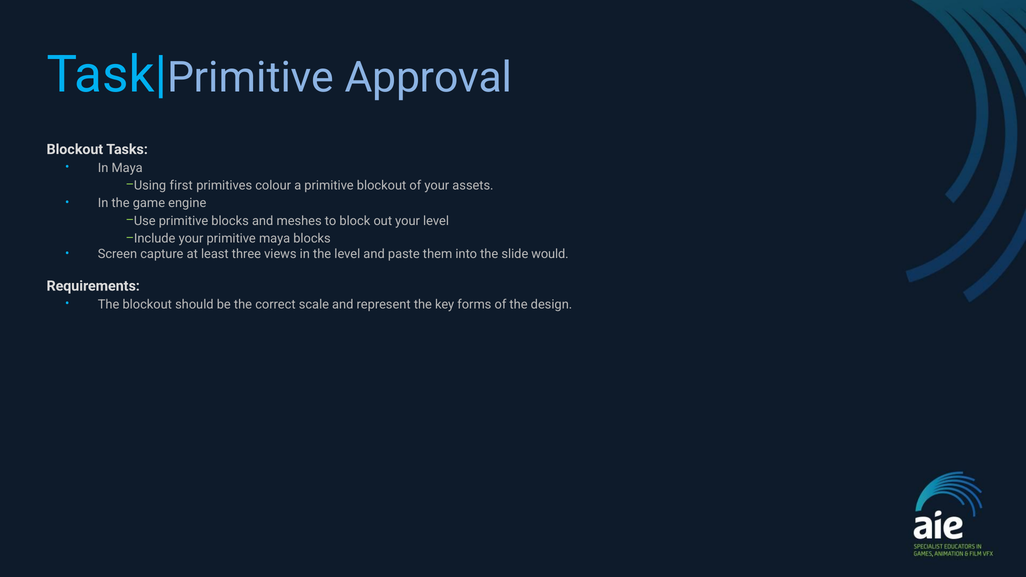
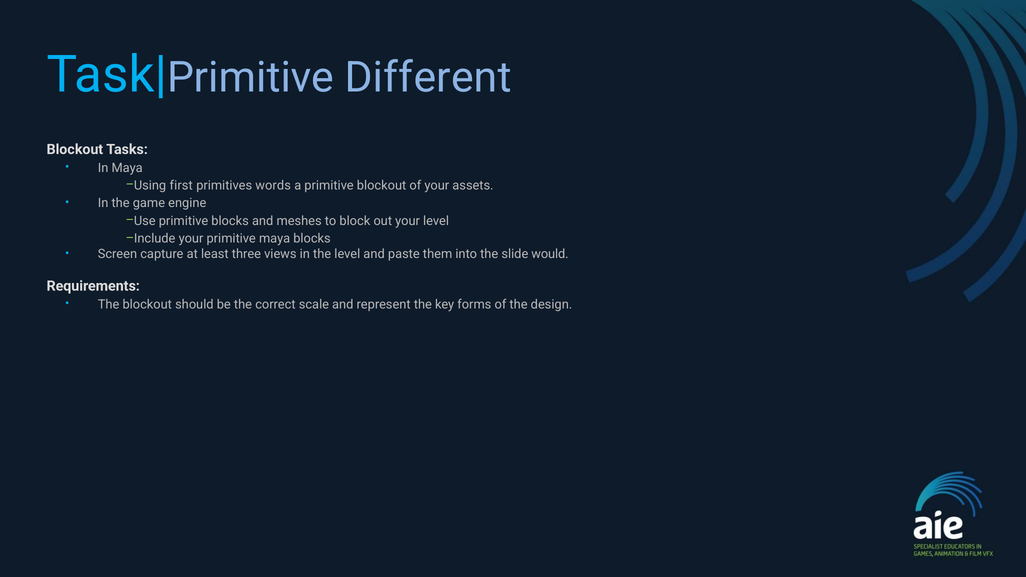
Approval: Approval -> Different
colour: colour -> words
